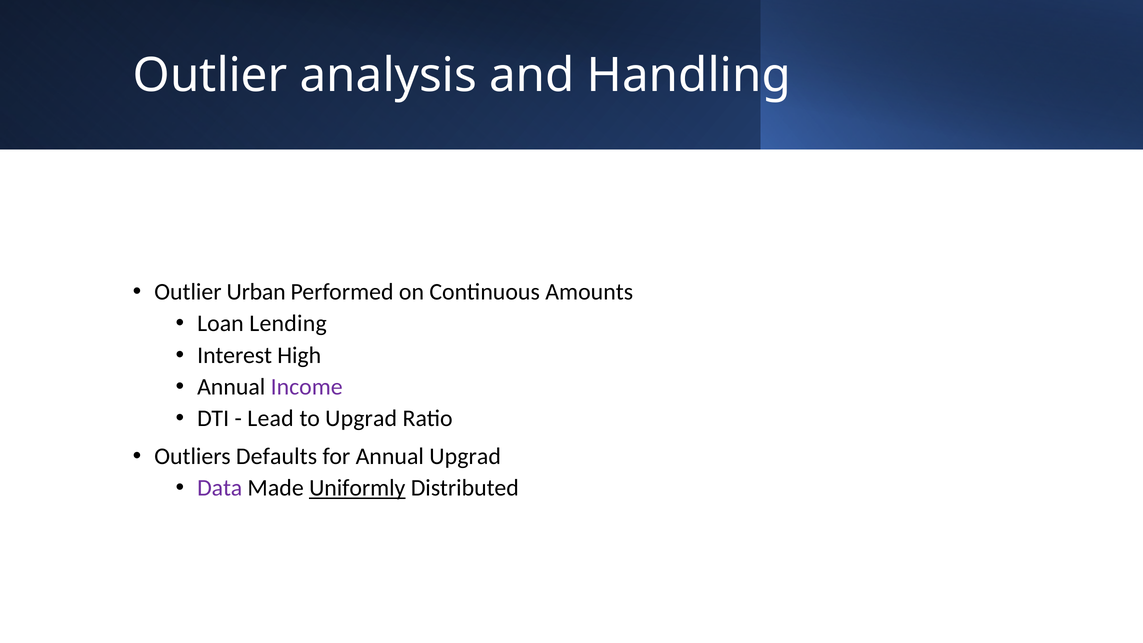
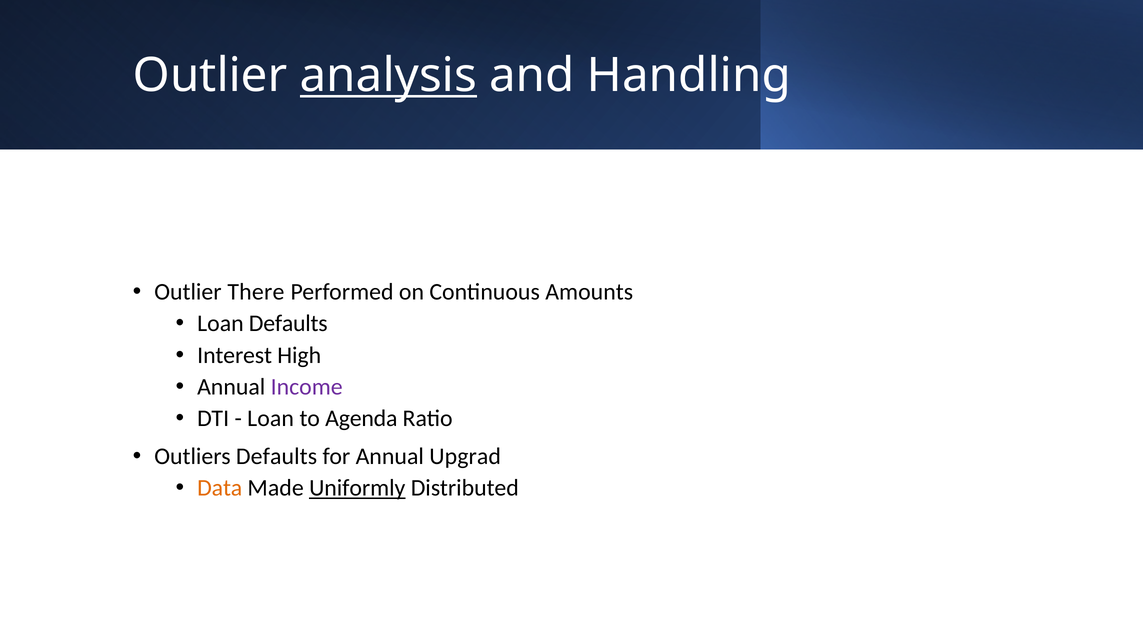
analysis underline: none -> present
Urban: Urban -> There
Loan Lending: Lending -> Defaults
Lead at (271, 418): Lead -> Loan
to Upgrad: Upgrad -> Agenda
Data colour: purple -> orange
